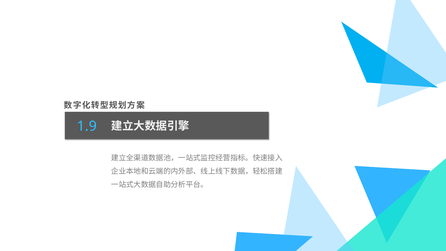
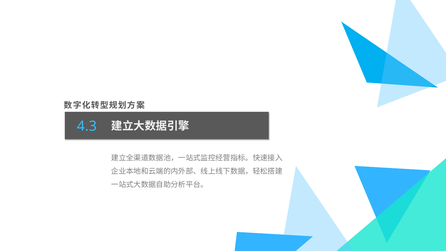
1.9: 1.9 -> 4.3
